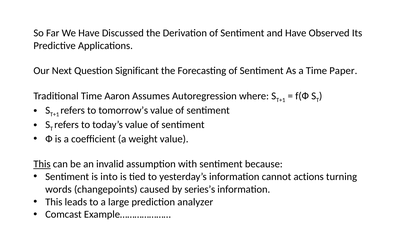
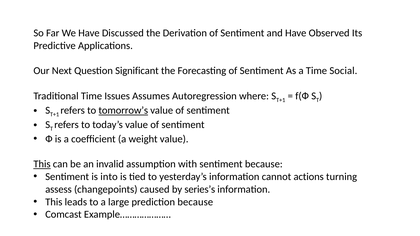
Paper: Paper -> Social
Aaron: Aaron -> Issues
tomorrow’s underline: none -> present
words: words -> assess
prediction analyzer: analyzer -> because
